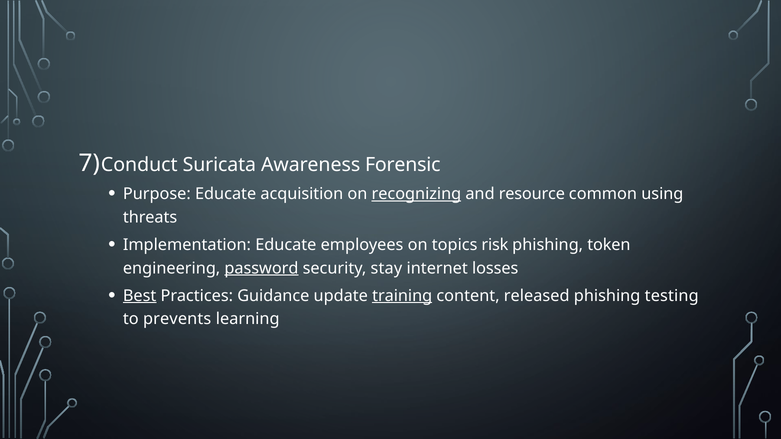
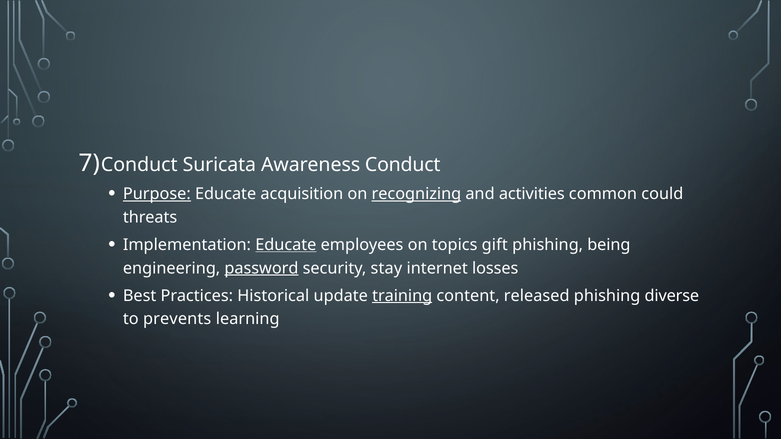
Awareness Forensic: Forensic -> Conduct
Purpose underline: none -> present
resource: resource -> activities
using: using -> could
Educate at (286, 245) underline: none -> present
risk: risk -> gift
token: token -> being
Best underline: present -> none
Guidance: Guidance -> Historical
testing: testing -> diverse
